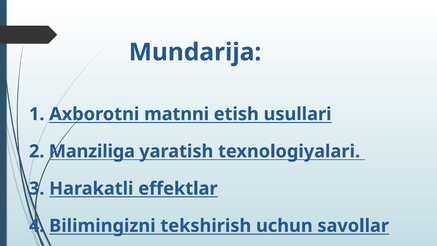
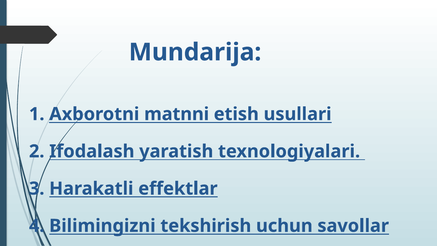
Manziliga: Manziliga -> Ifodalash
